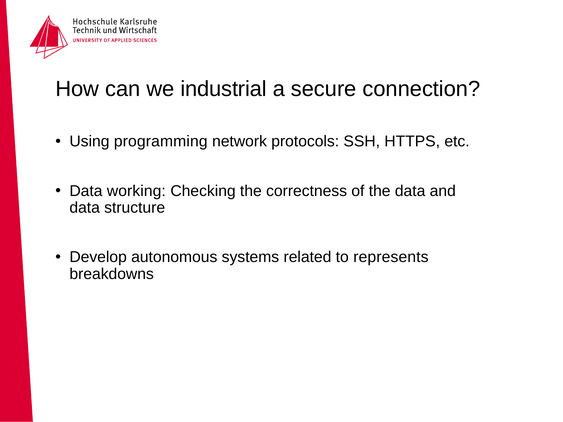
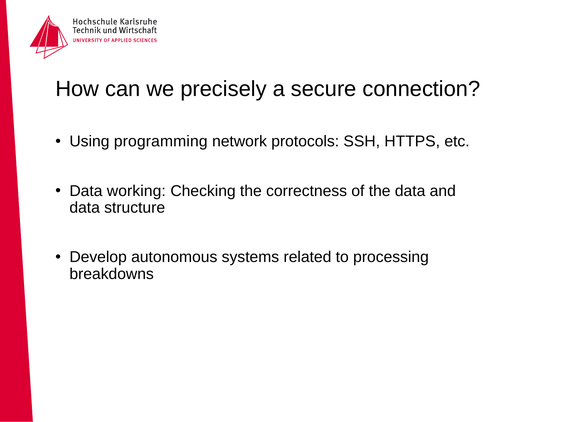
industrial: industrial -> precisely
represents: represents -> processing
